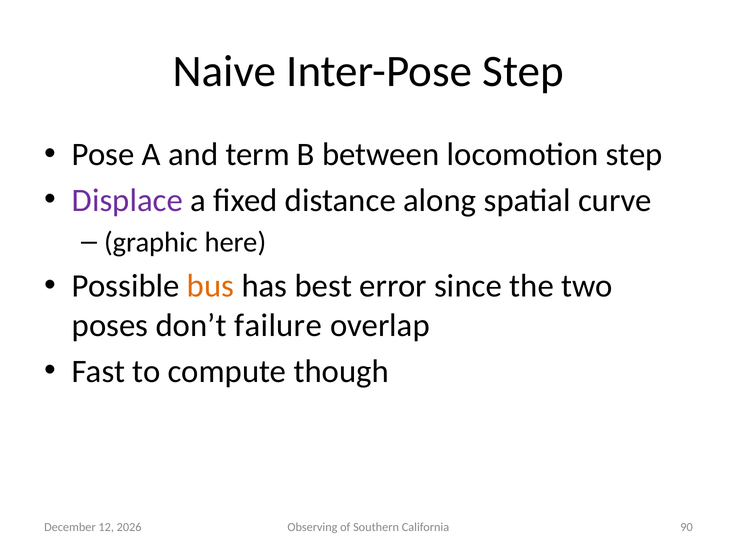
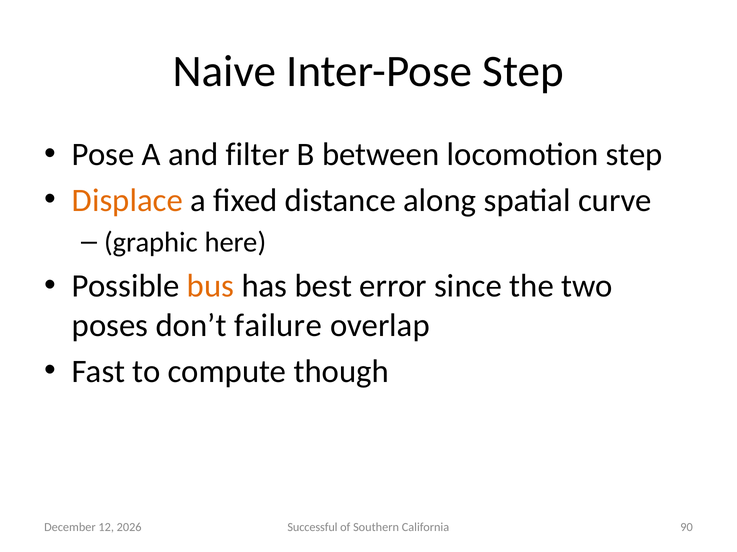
term: term -> filter
Displace colour: purple -> orange
Observing: Observing -> Successful
